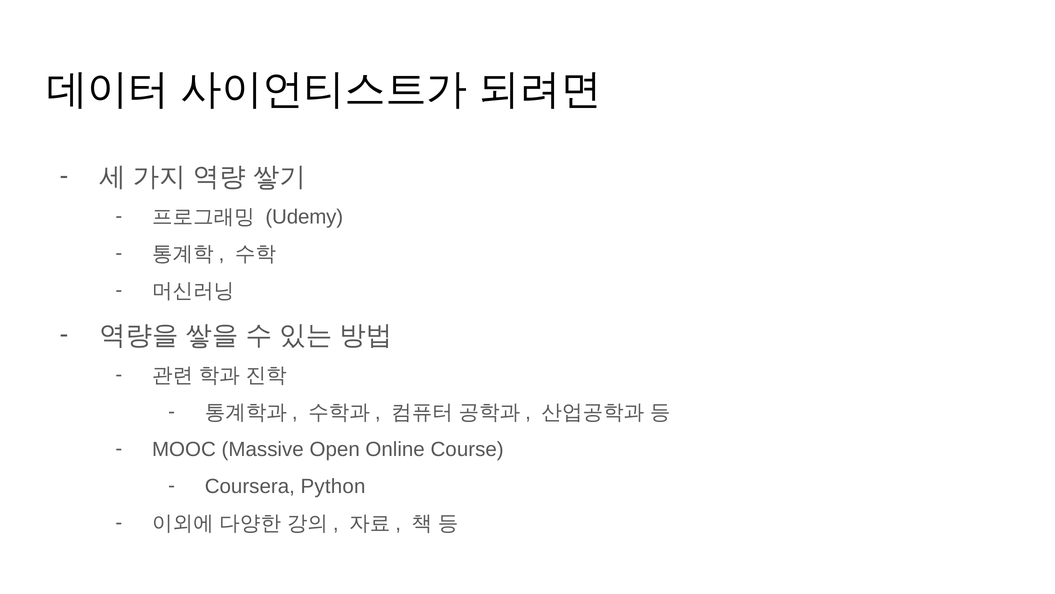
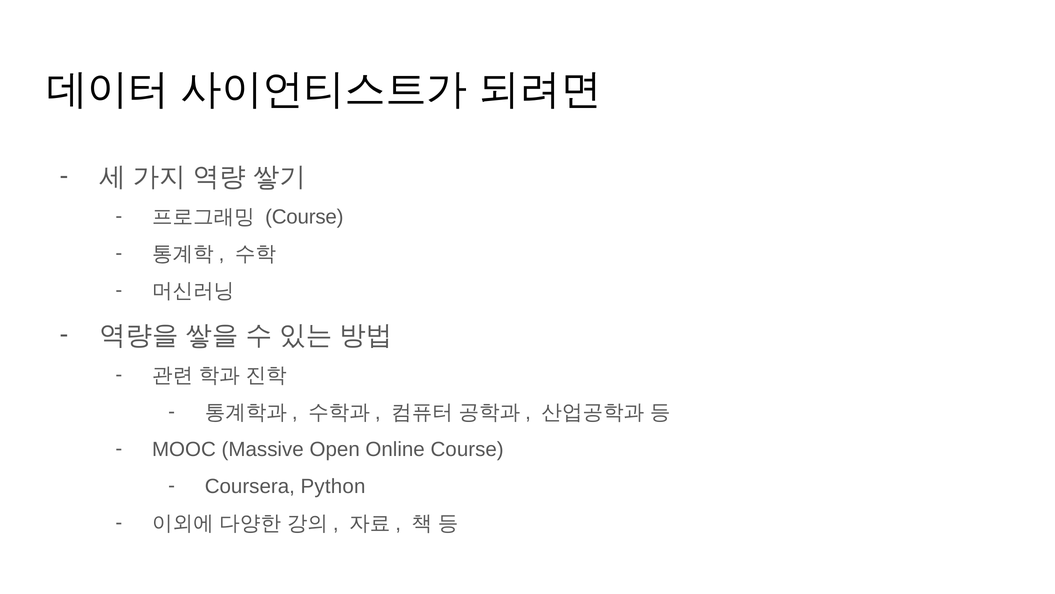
Udemy at (304, 217): Udemy -> Course
